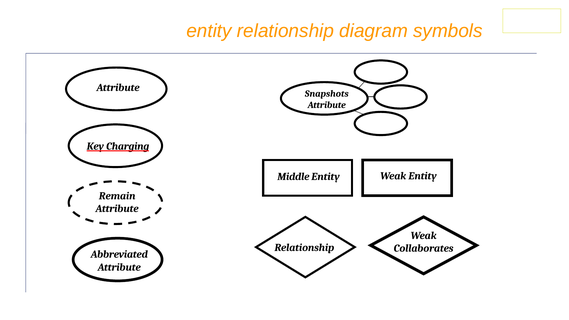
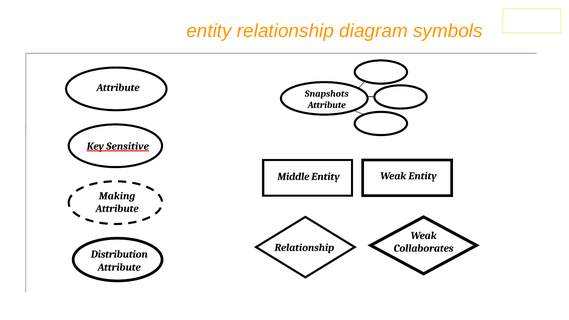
Charging: Charging -> Sensitive
Remain: Remain -> Making
Abbreviated: Abbreviated -> Distribution
